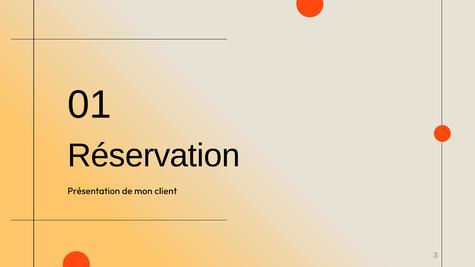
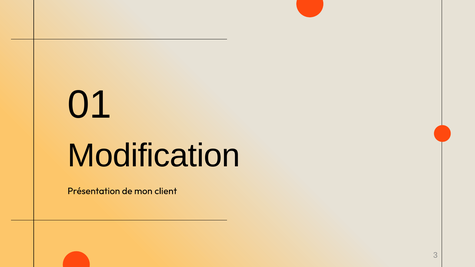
Réservation: Réservation -> Modification
